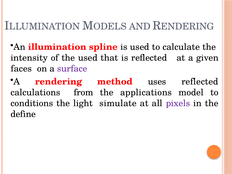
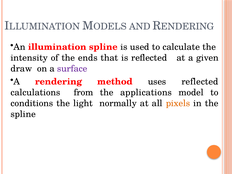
the used: used -> ends
faces: faces -> draw
simulate: simulate -> normally
pixels colour: purple -> orange
define at (23, 114): define -> spline
